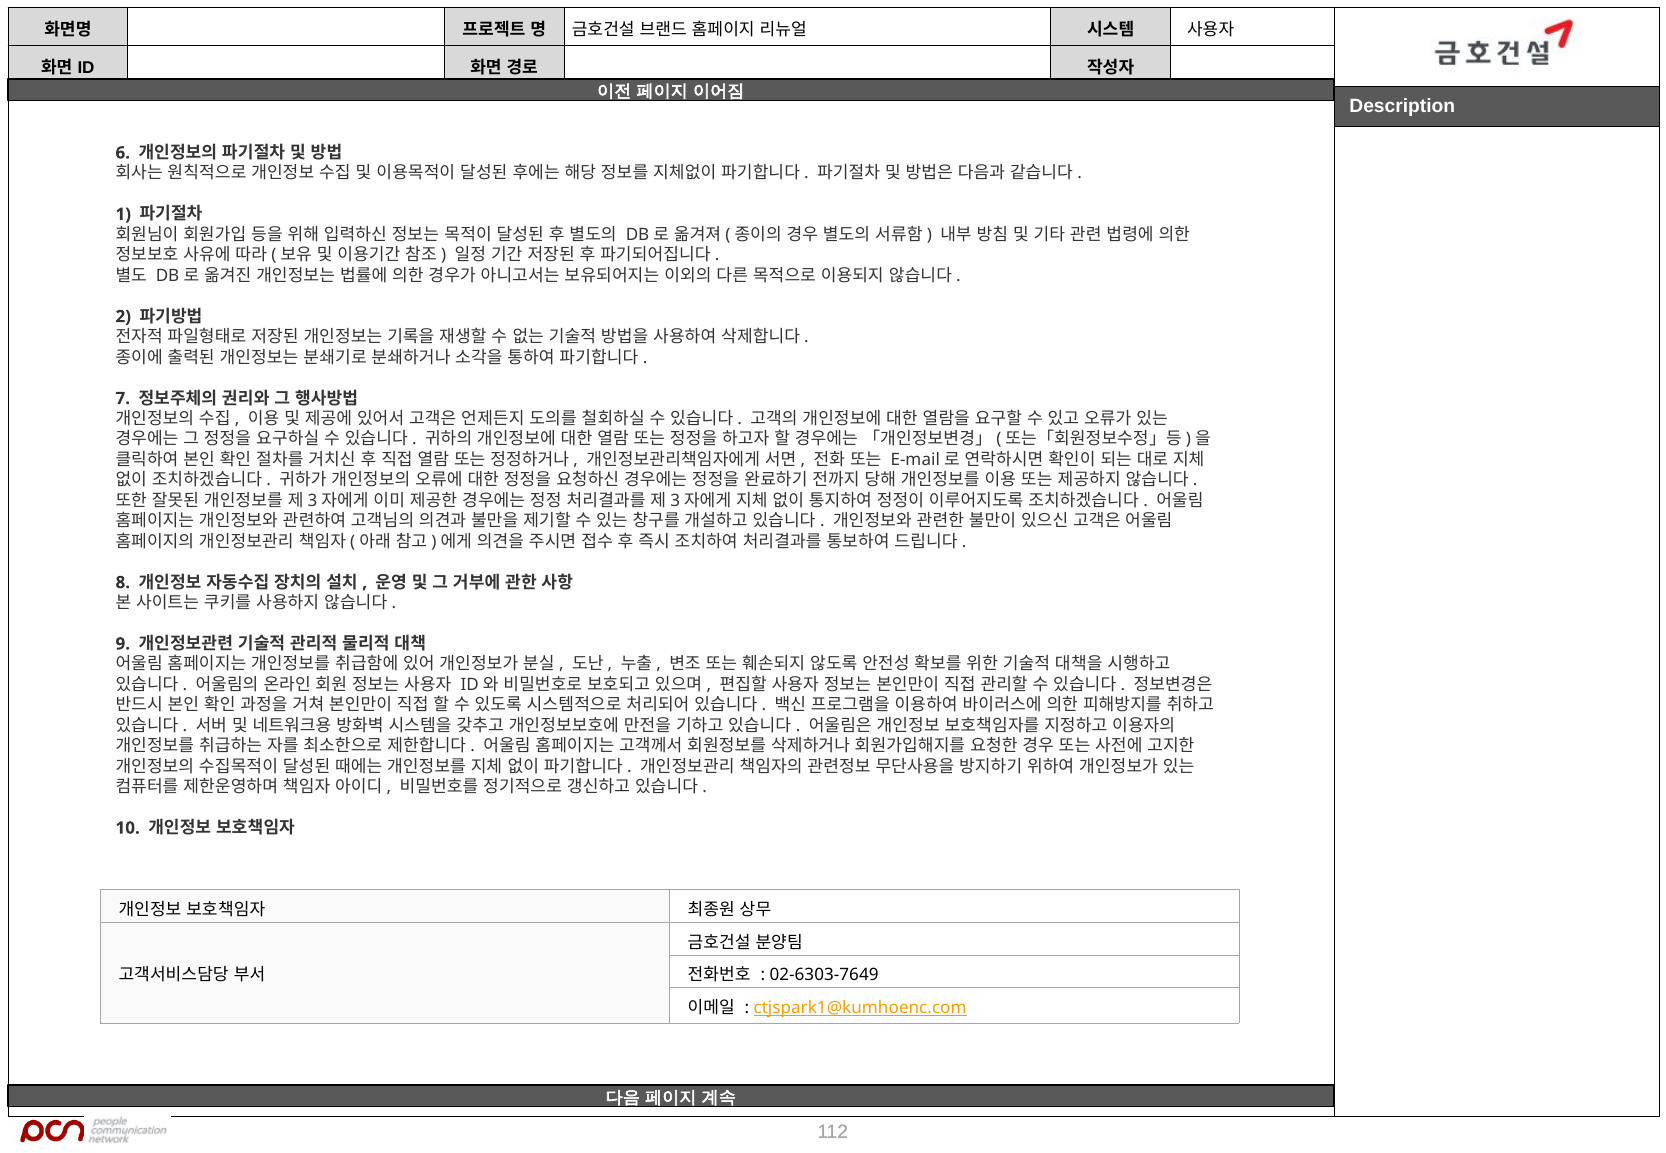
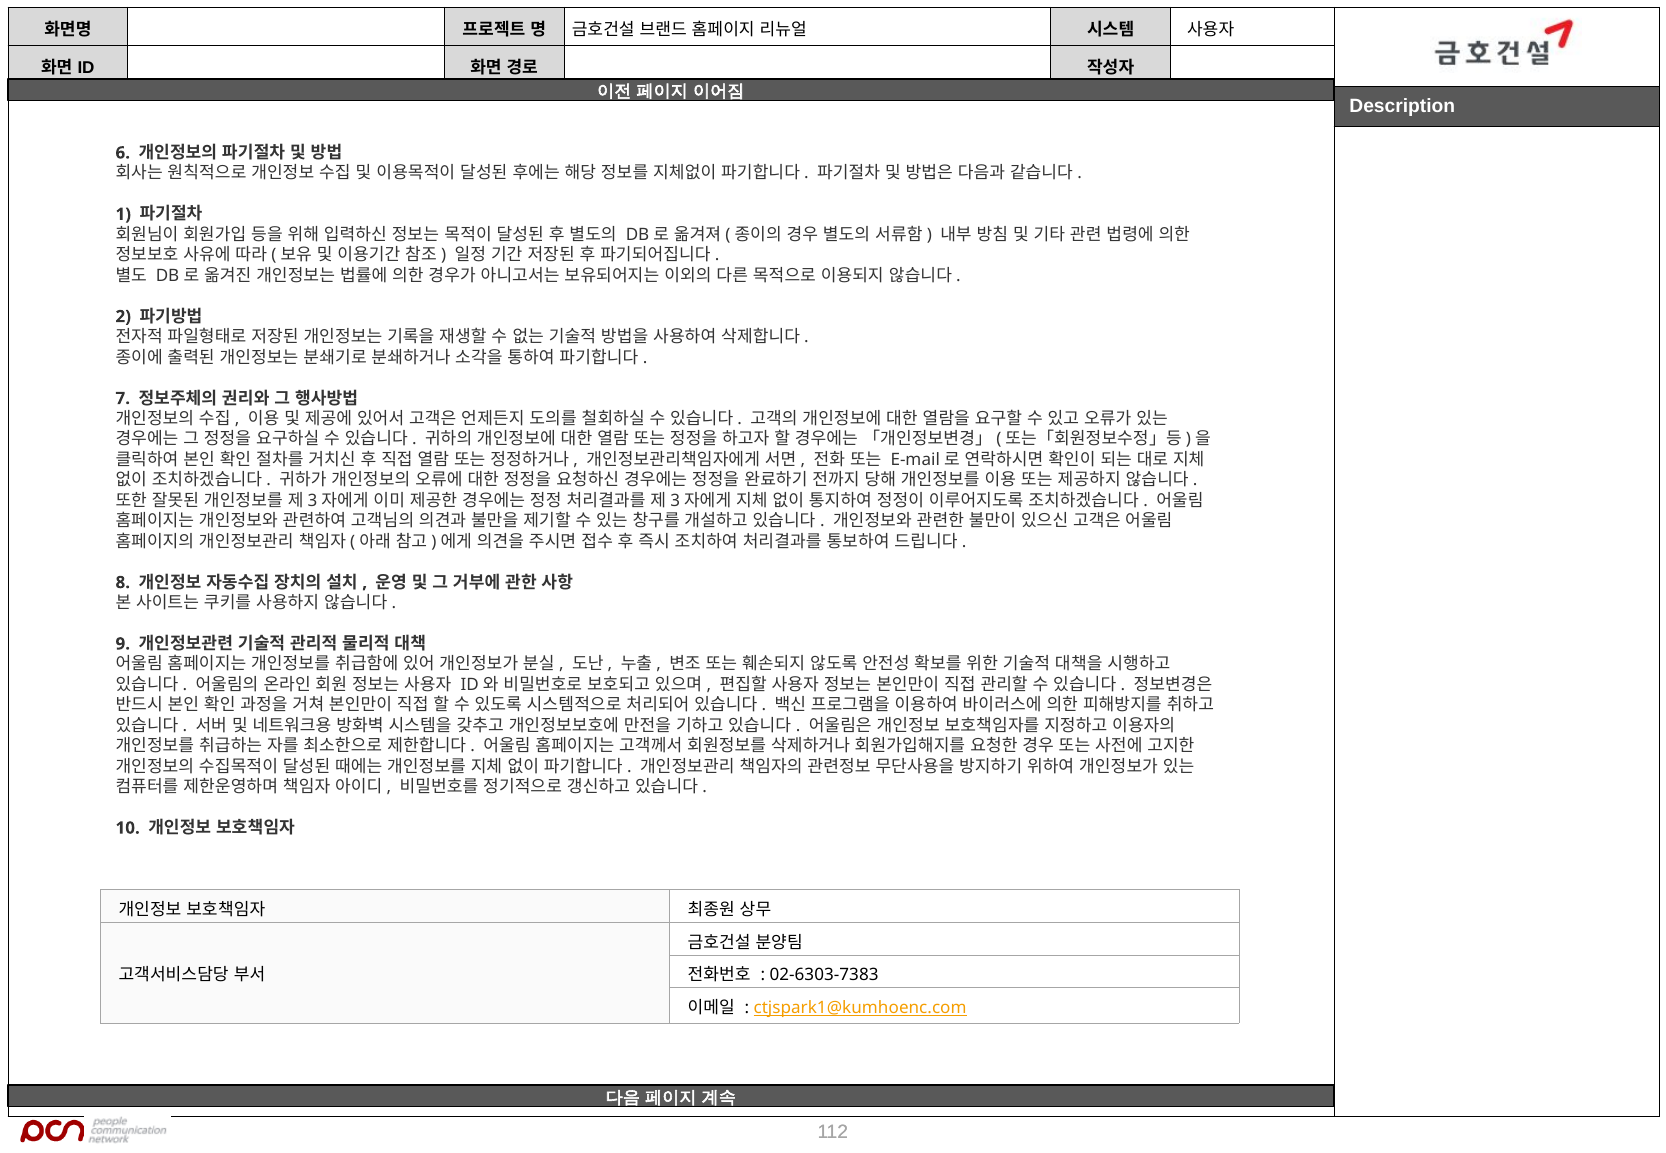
02-6303-7649: 02-6303-7649 -> 02-6303-7383
